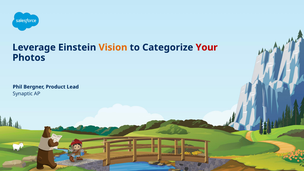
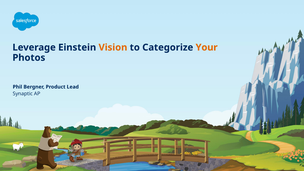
Your colour: red -> orange
